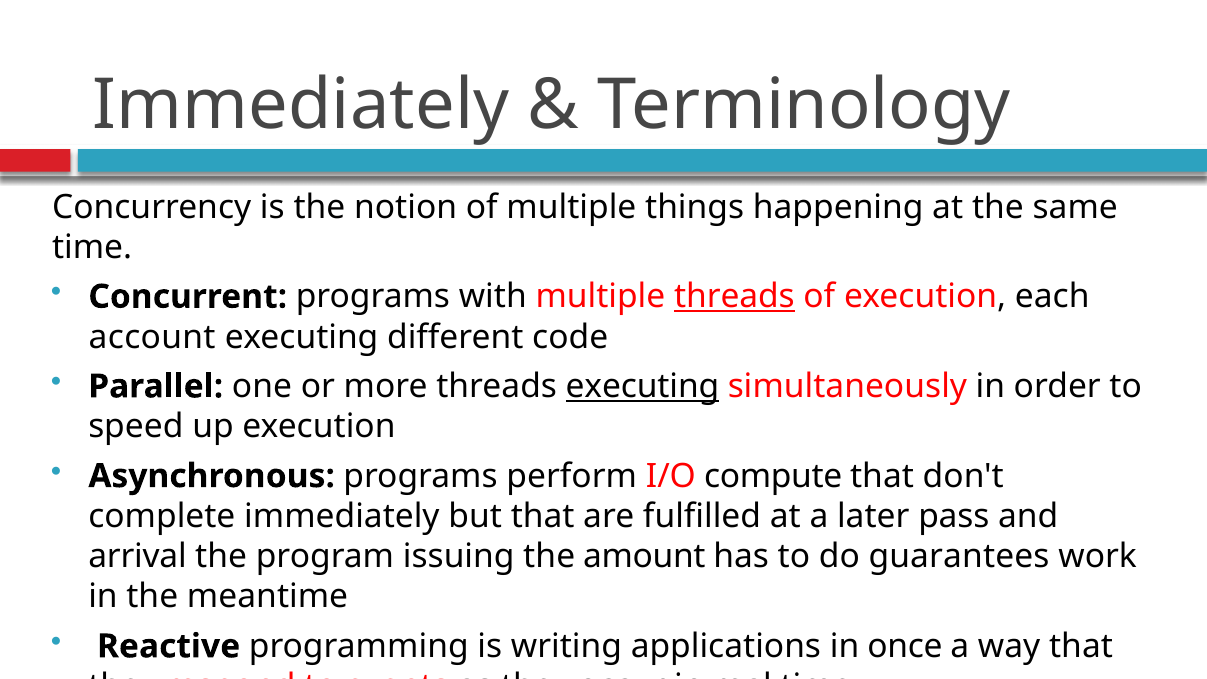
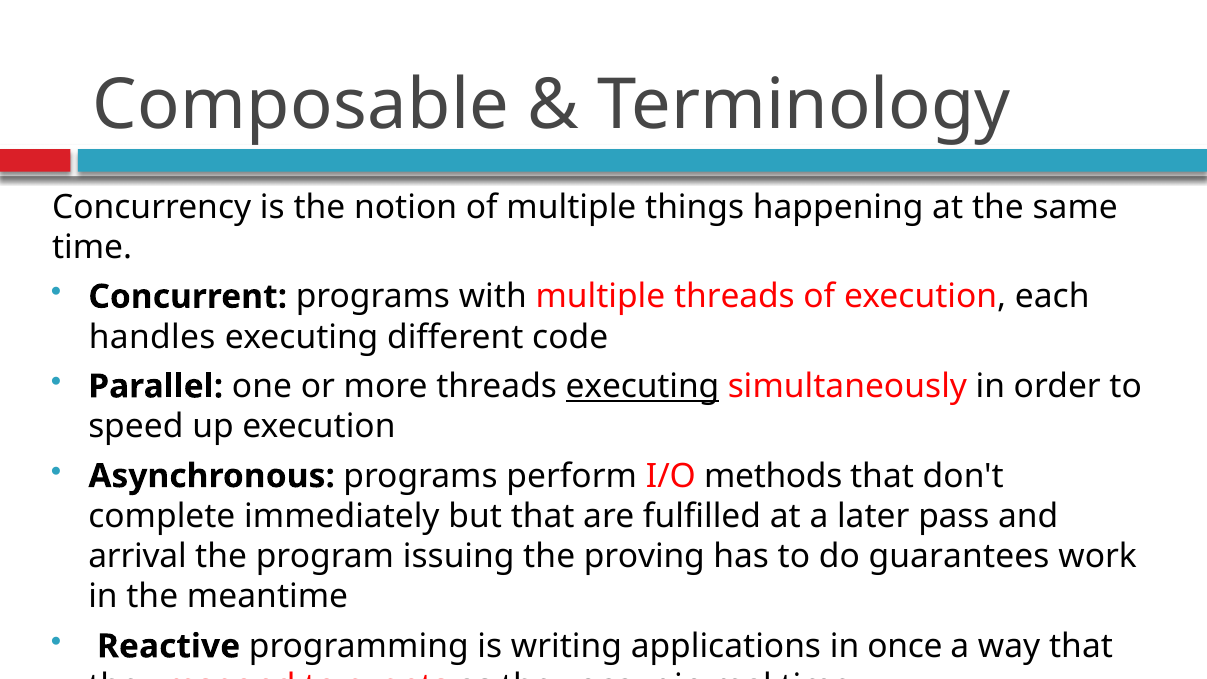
Immediately at (301, 105): Immediately -> Composable
threads at (734, 297) underline: present -> none
account: account -> handles
compute: compute -> methods
amount: amount -> proving
